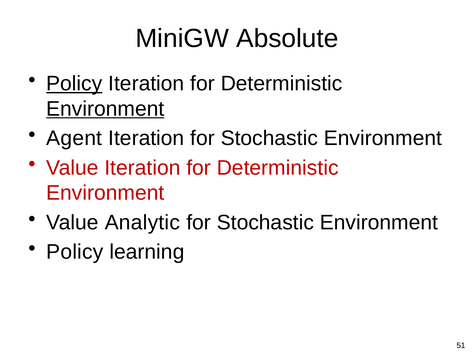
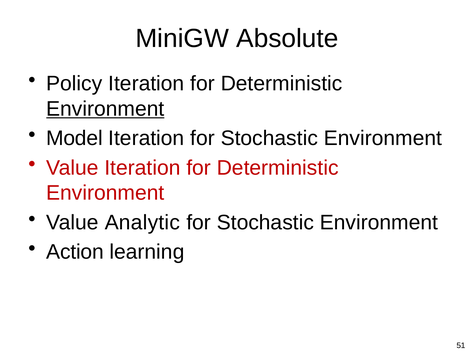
Policy at (74, 84) underline: present -> none
Agent: Agent -> Model
Policy at (75, 252): Policy -> Action
